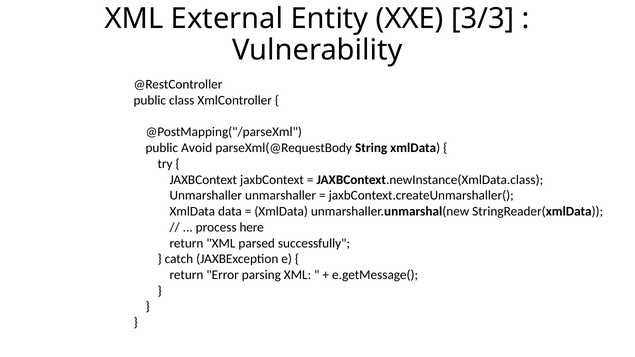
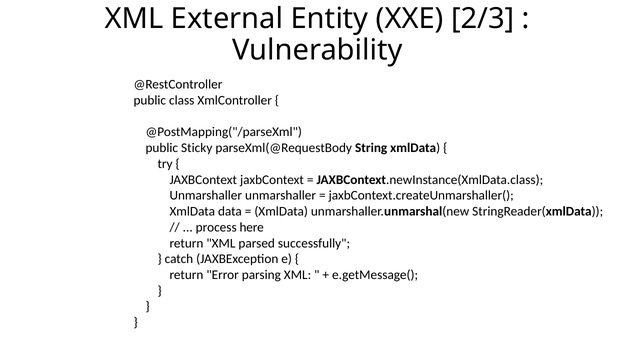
3/3: 3/3 -> 2/3
Avoid: Avoid -> Sticky
